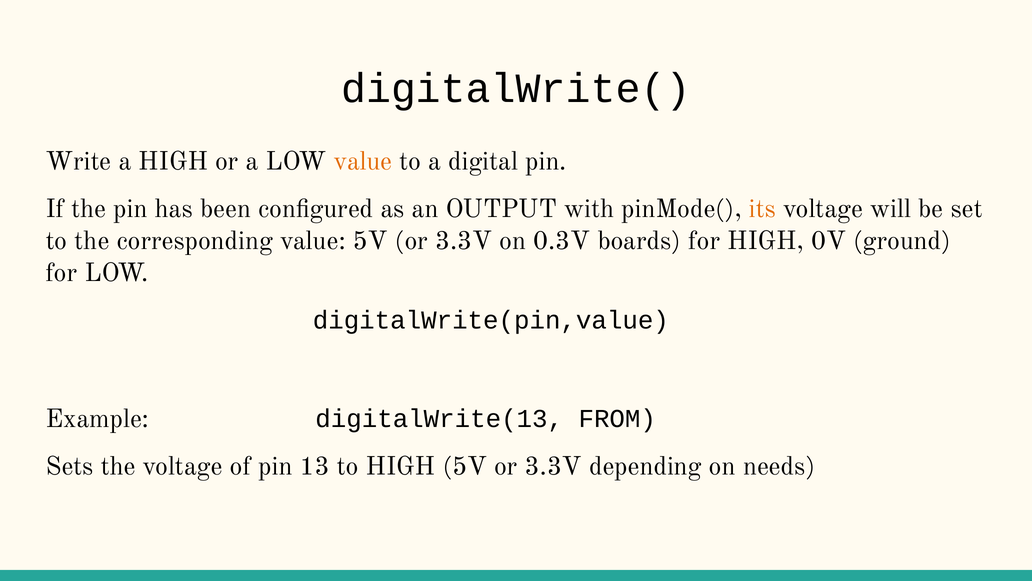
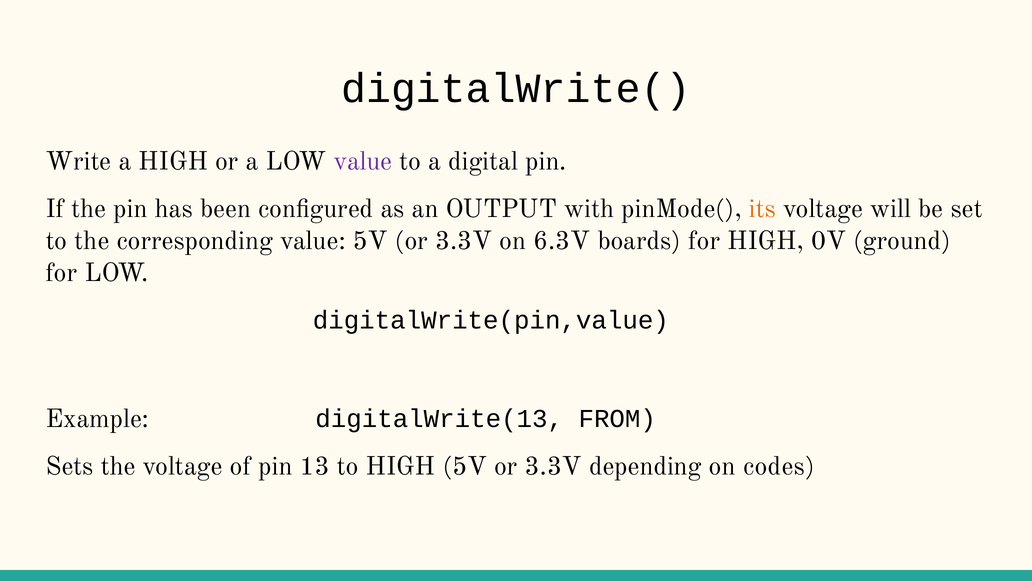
value at (363, 161) colour: orange -> purple
0.3V: 0.3V -> 6.3V
needs: needs -> codes
